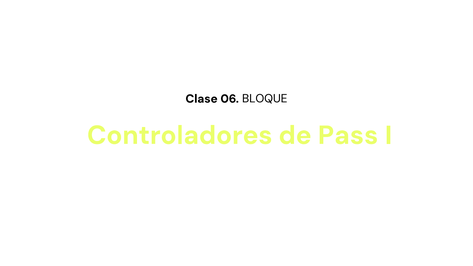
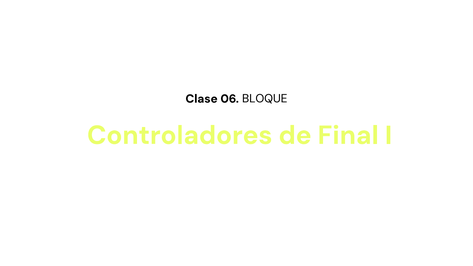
Pass: Pass -> Final
